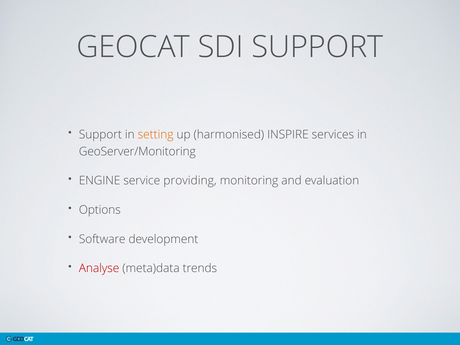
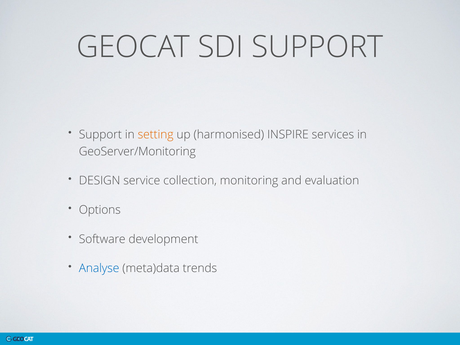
ENGINE: ENGINE -> DESIGN
providing: providing -> collection
Analyse colour: red -> blue
